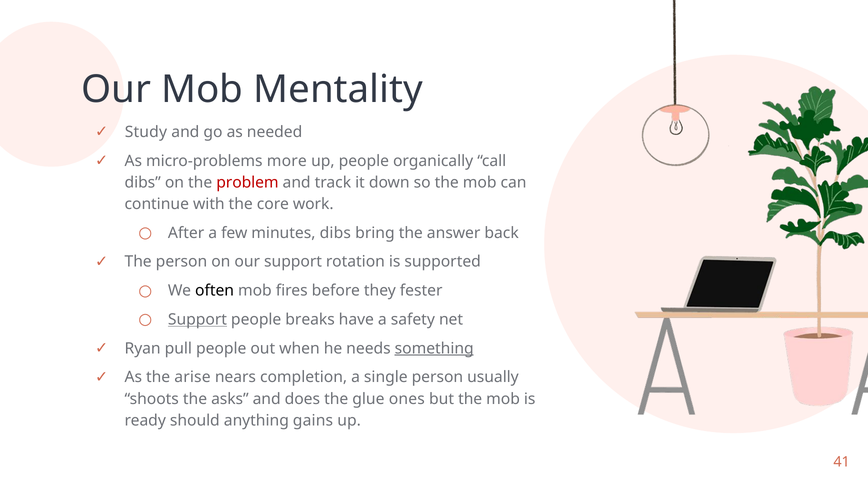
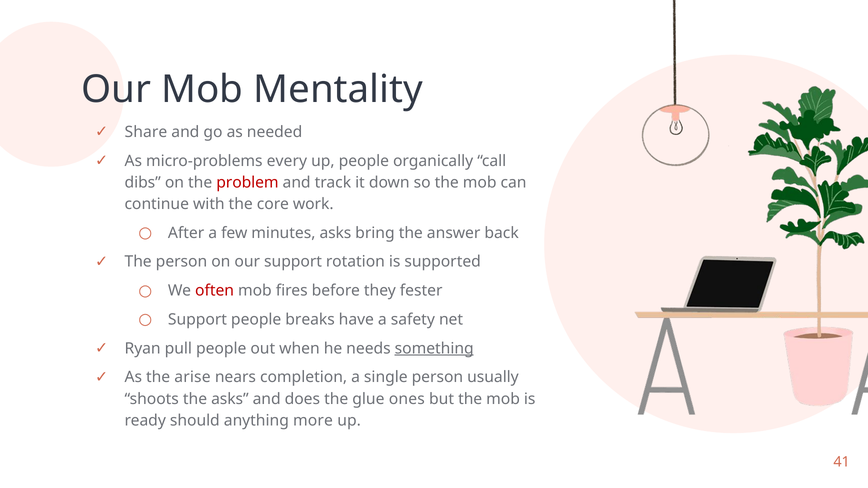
Study: Study -> Share
more: more -> every
minutes dibs: dibs -> asks
often colour: black -> red
Support at (197, 320) underline: present -> none
gains: gains -> more
